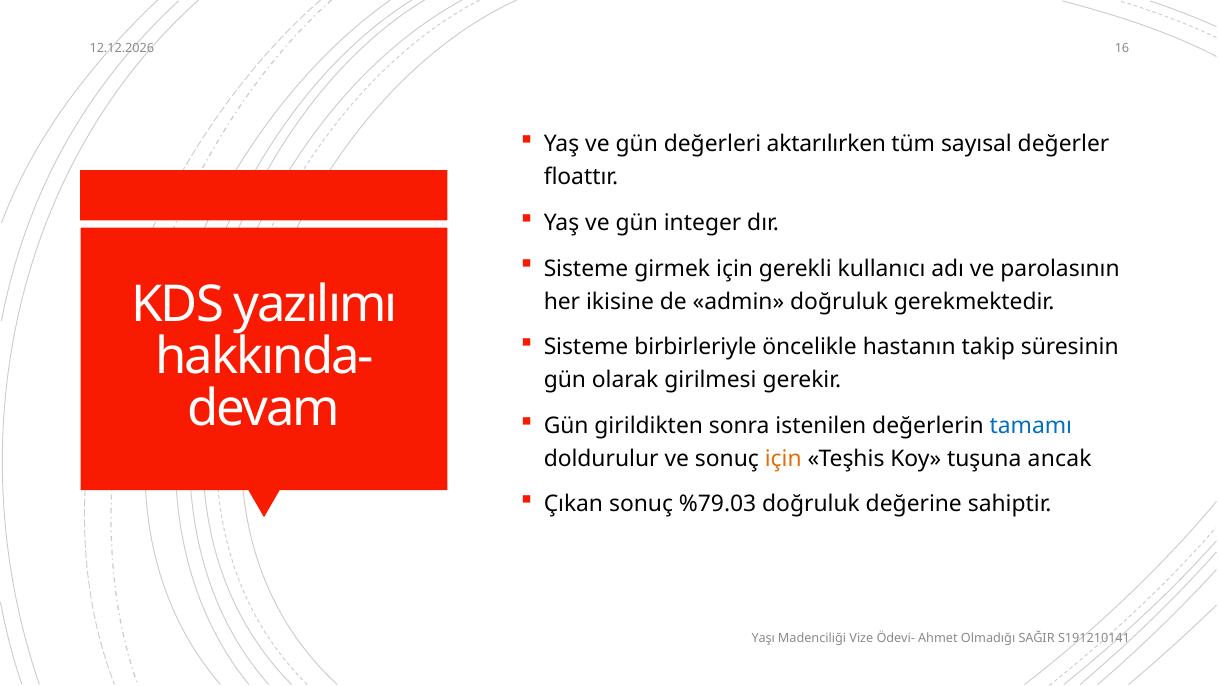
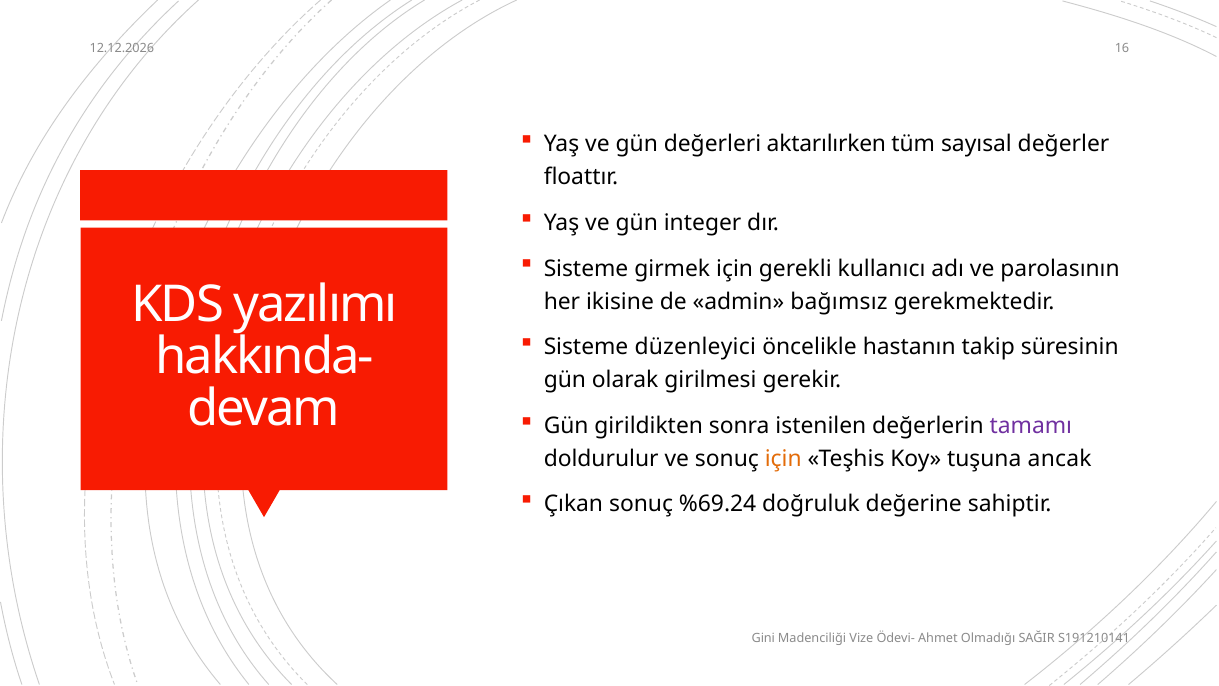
admin doğruluk: doğruluk -> bağımsız
birbirleriyle: birbirleriyle -> düzenleyici
tamamı colour: blue -> purple
%79.03: %79.03 -> %69.24
Yaşı: Yaşı -> Gini
